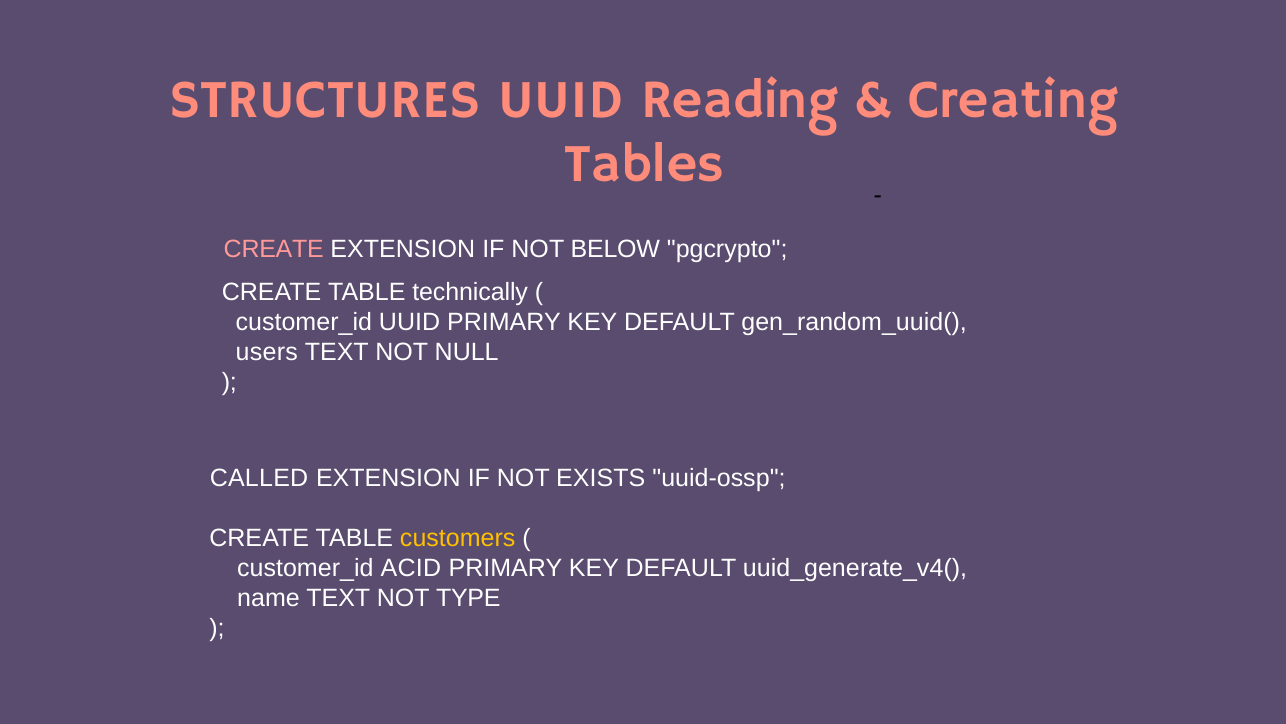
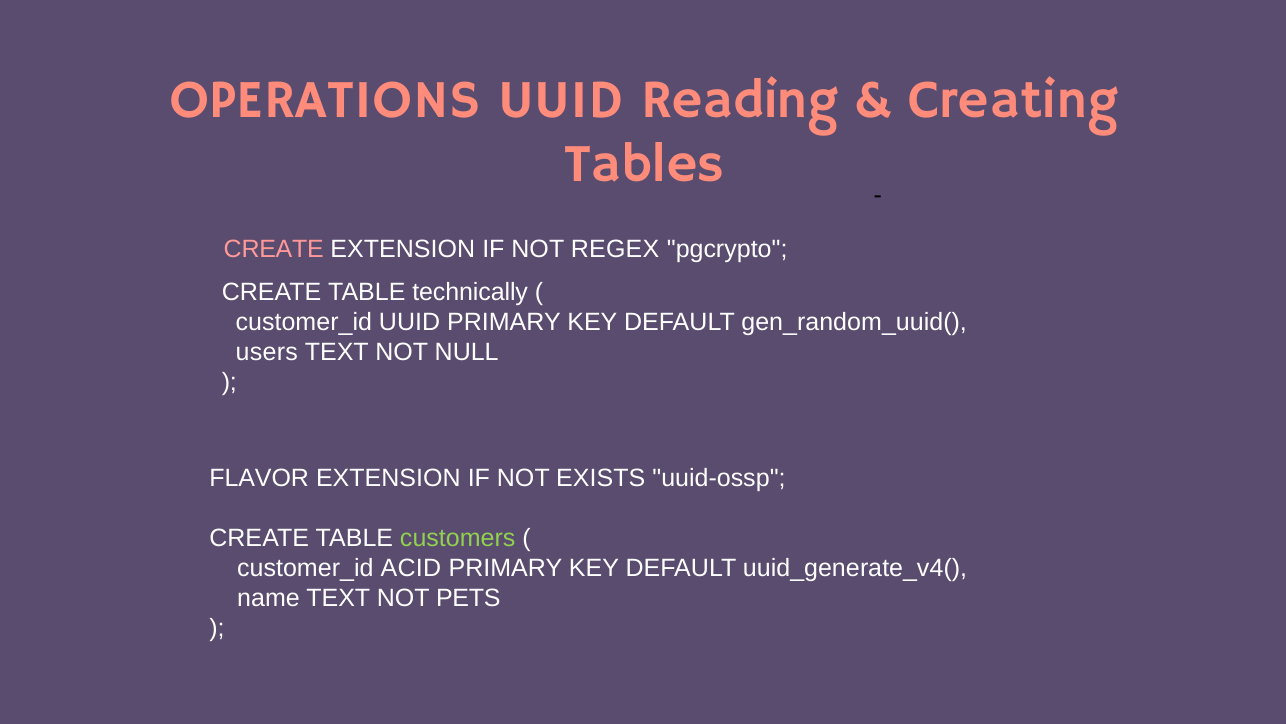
STRUCTURES: STRUCTURES -> OPERATIONS
BELOW: BELOW -> REGEX
CALLED: CALLED -> FLAVOR
customers colour: yellow -> light green
TYPE: TYPE -> PETS
